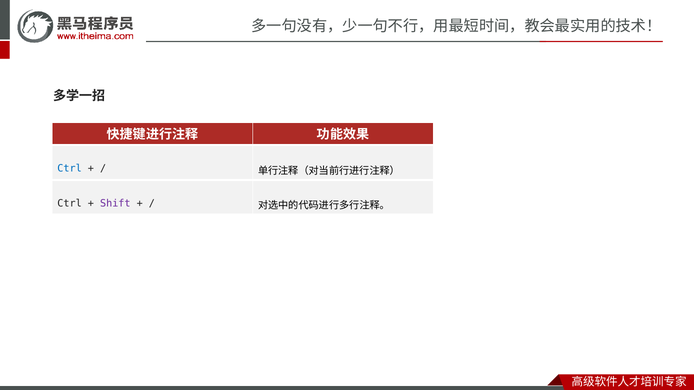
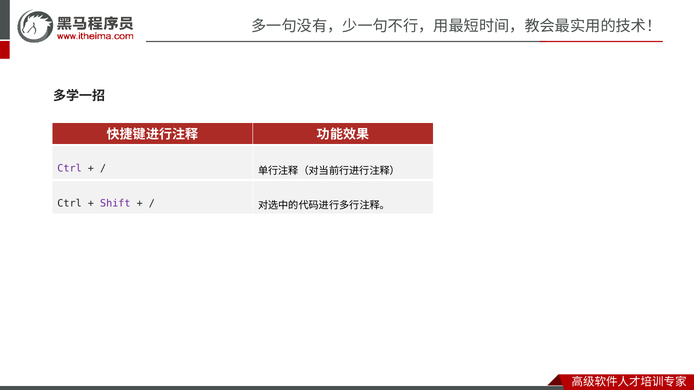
Ctrl at (70, 169) colour: blue -> purple
